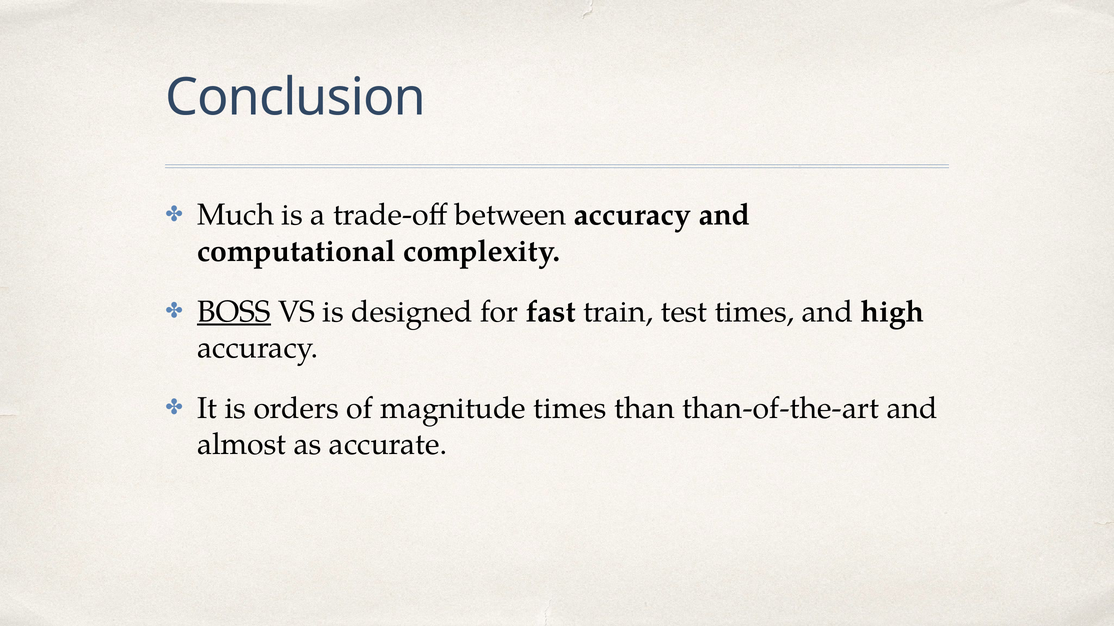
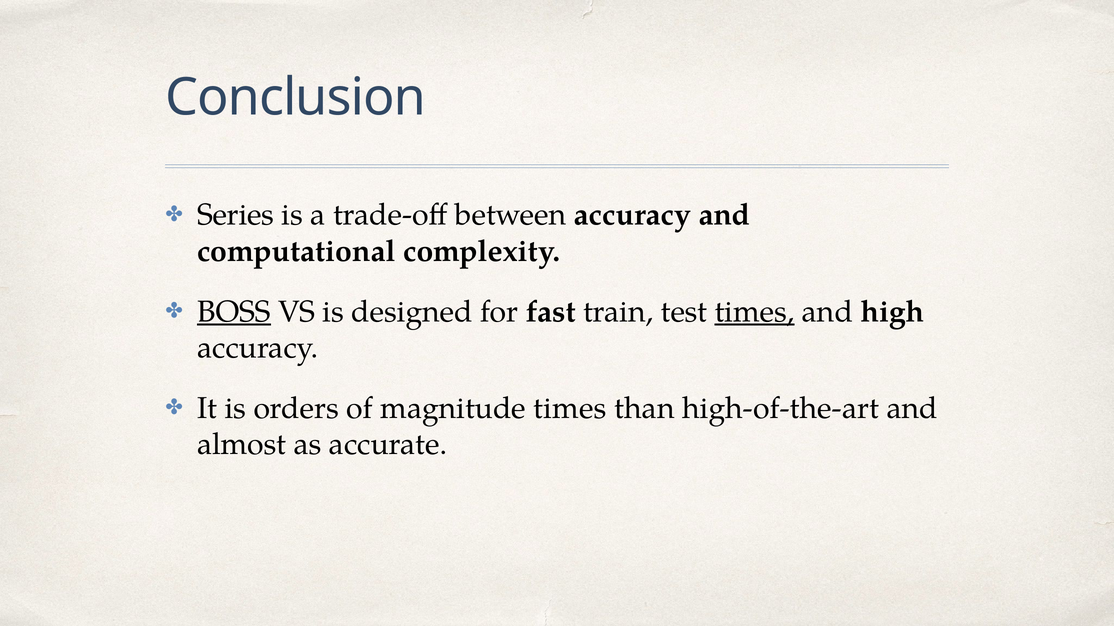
Much: Much -> Series
times at (755, 312) underline: none -> present
than-of-the-art: than-of-the-art -> high-of-the-art
